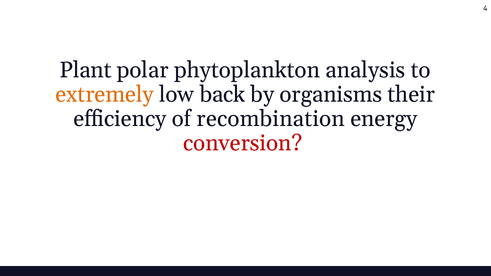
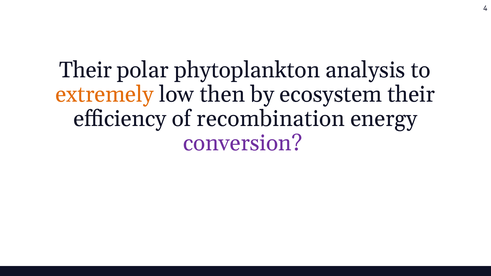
Plant at (86, 70): Plant -> Their
back: back -> then
organisms: organisms -> ecosystem
conversion colour: red -> purple
